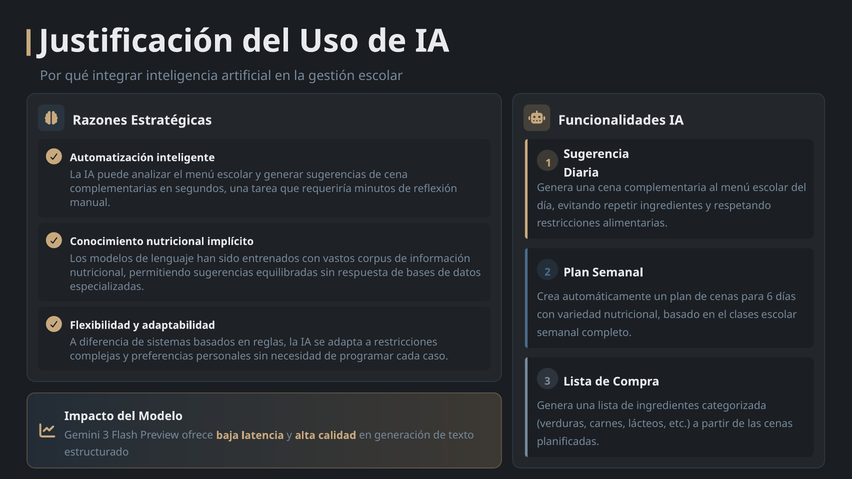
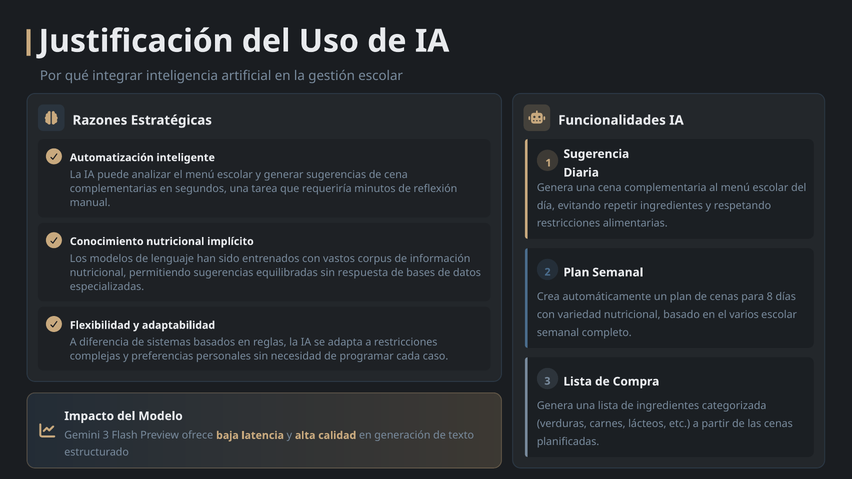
6: 6 -> 8
clases: clases -> varios
